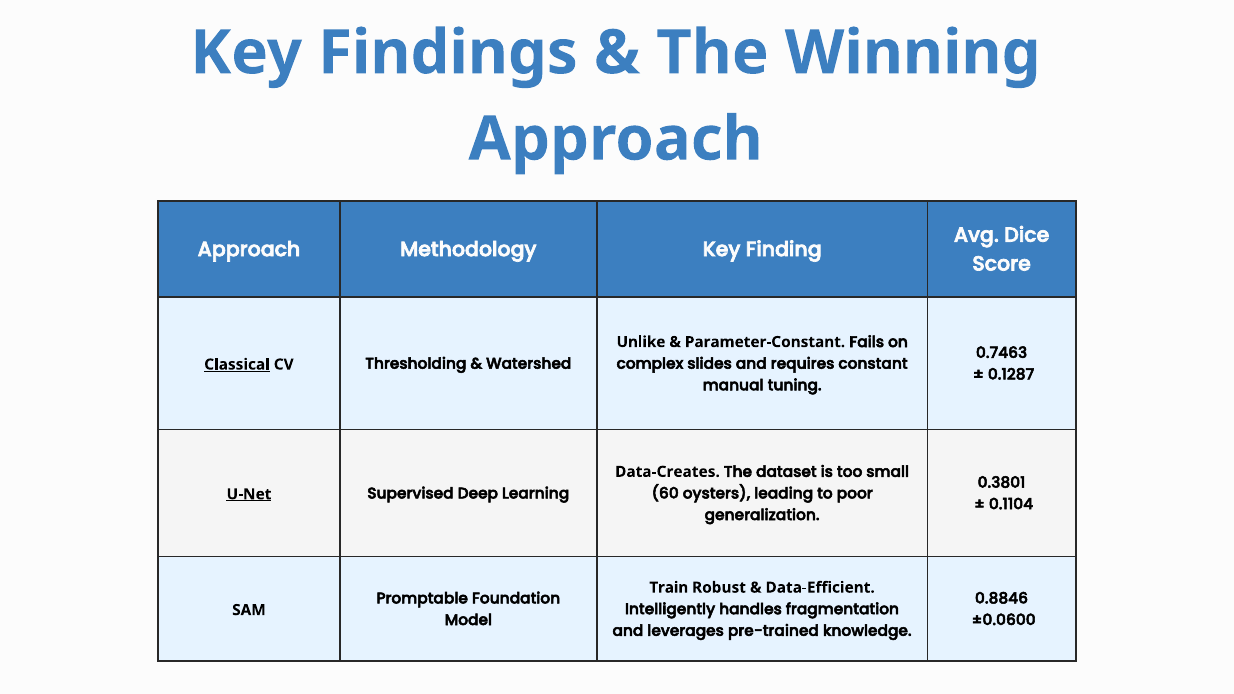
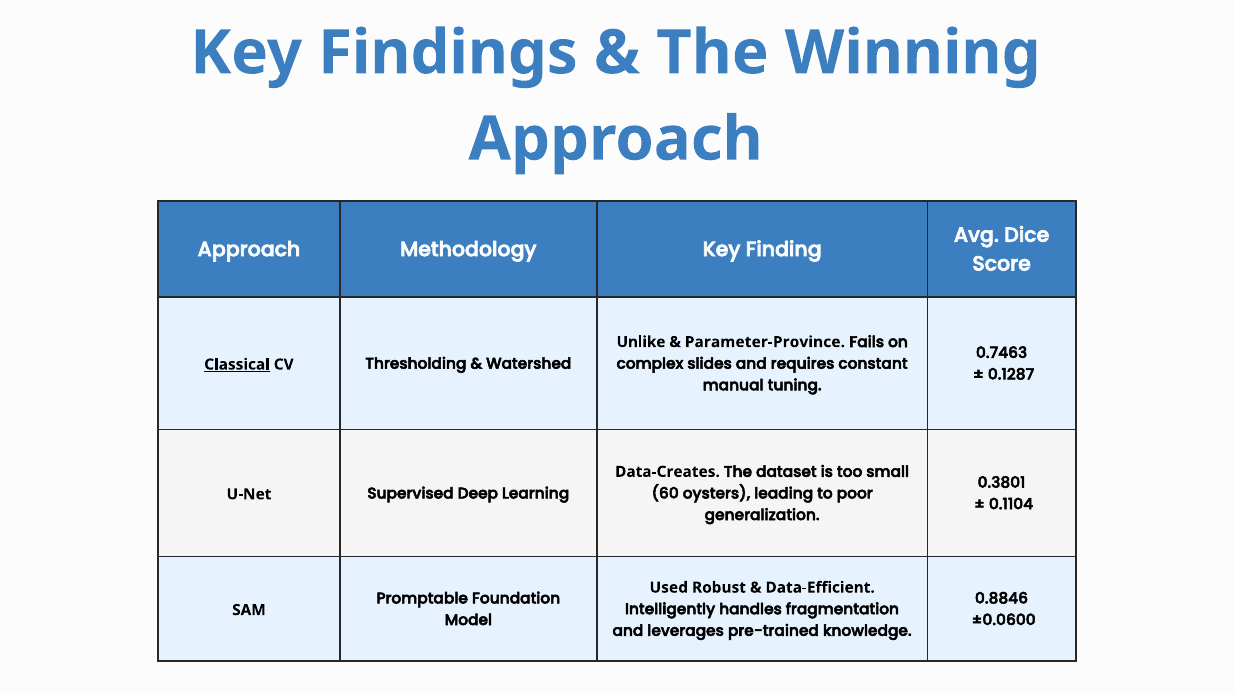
Parameter-Constant: Parameter-Constant -> Parameter-Province
U-Net underline: present -> none
Train: Train -> Used
